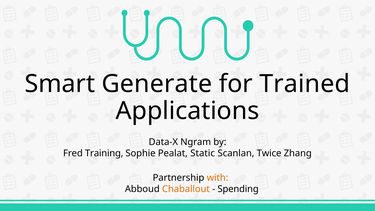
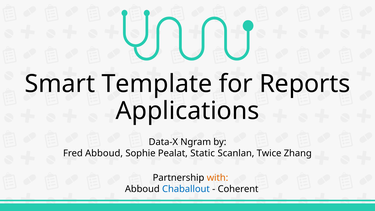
Generate: Generate -> Template
Trained: Trained -> Reports
Fred Training: Training -> Abboud
Chaballout colour: orange -> blue
Spending: Spending -> Coherent
